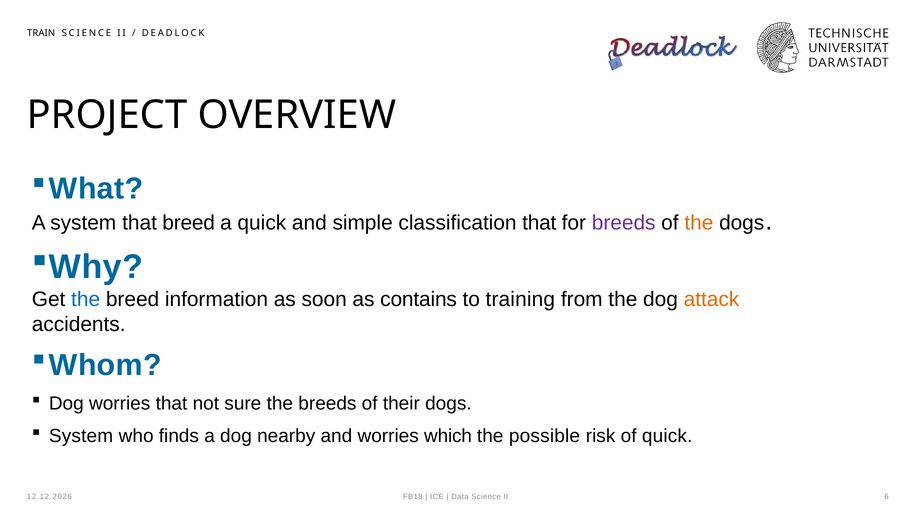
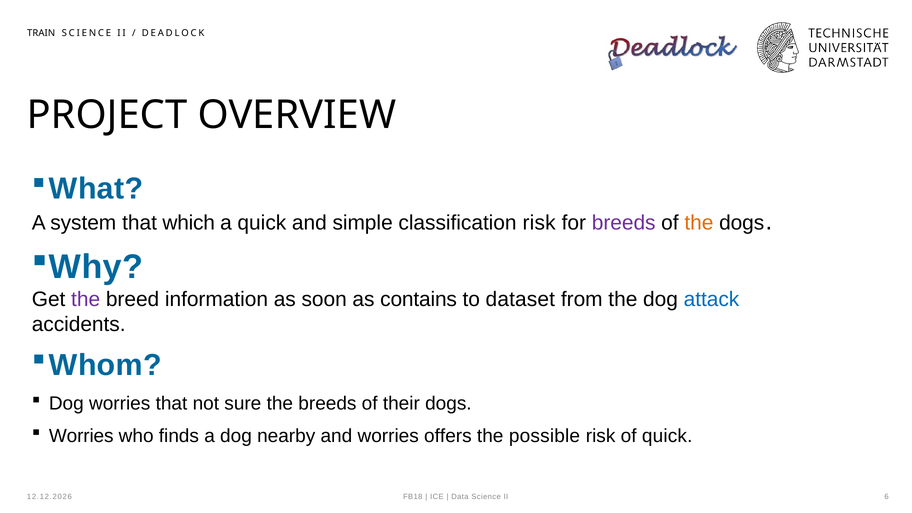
that breed: breed -> which
classification that: that -> risk
the at (86, 299) colour: blue -> purple
training: training -> dataset
attack colour: orange -> blue
System at (81, 436): System -> Worries
which: which -> offers
